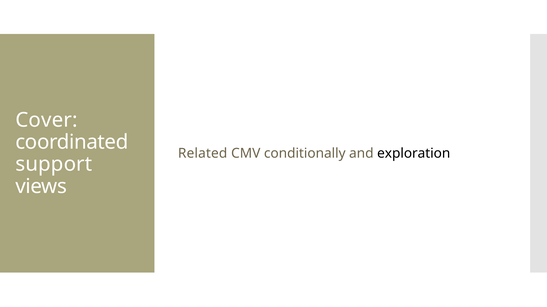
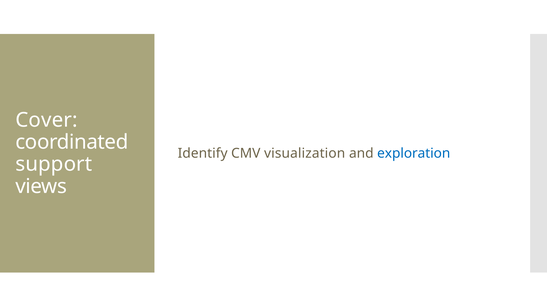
Related: Related -> Identify
conditionally: conditionally -> visualization
exploration colour: black -> blue
